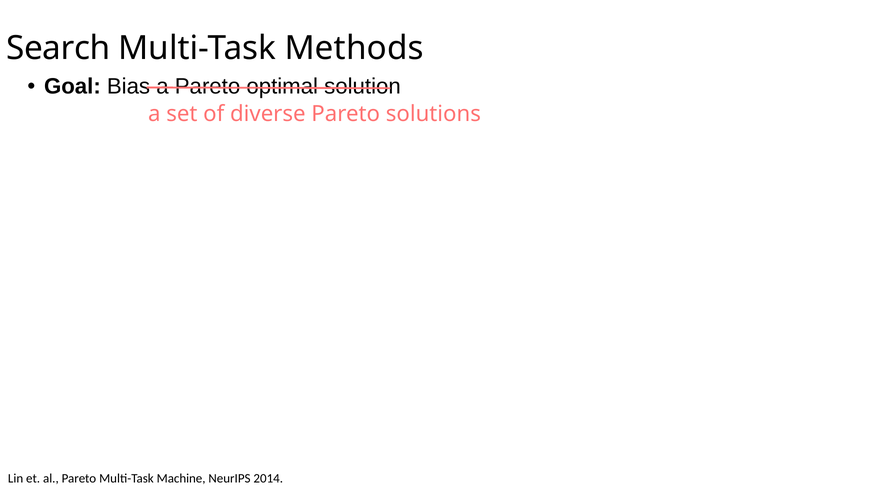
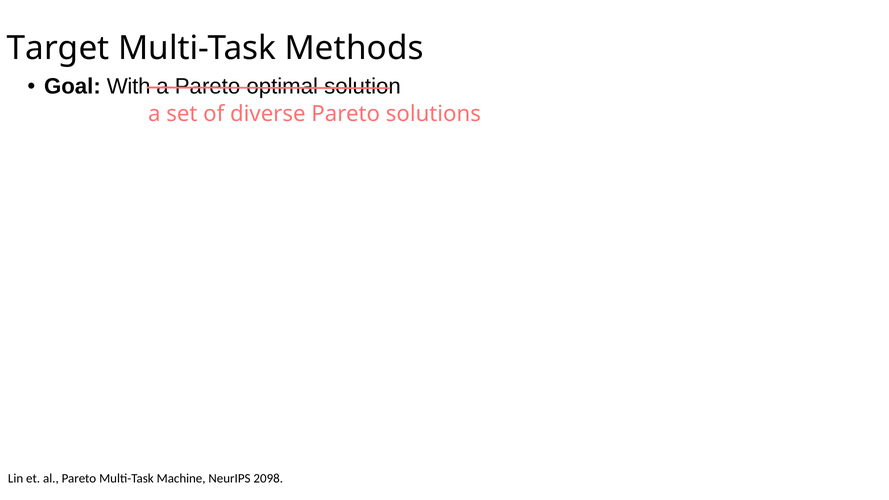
Search: Search -> Target
Bias: Bias -> With
2014: 2014 -> 2098
